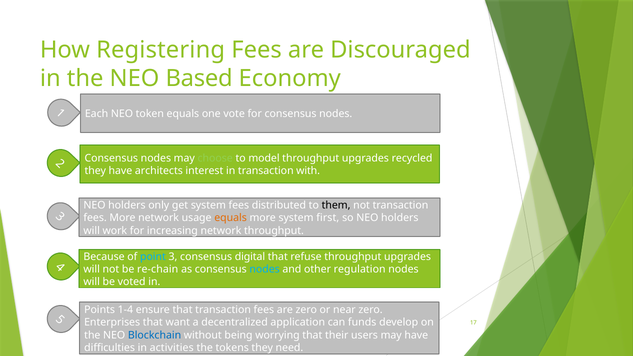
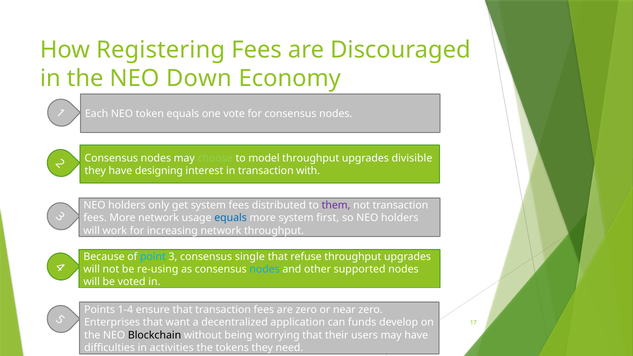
Based: Based -> Down
recycled: recycled -> divisible
architects: architects -> designing
them colour: black -> purple
equals at (231, 218) colour: orange -> blue
digital: digital -> single
re-chain: re-chain -> re-using
regulation: regulation -> supported
Blockchain colour: blue -> black
